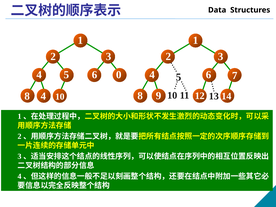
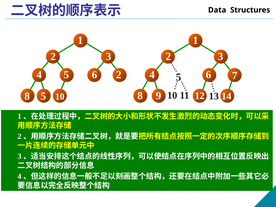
6 0: 0 -> 2
8 4: 4 -> 5
